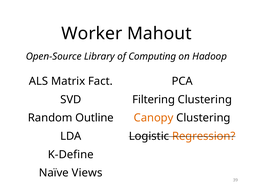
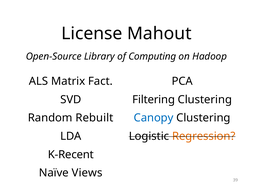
Worker: Worker -> License
Outline: Outline -> Rebuilt
Canopy colour: orange -> blue
K-Define: K-Define -> K-Recent
